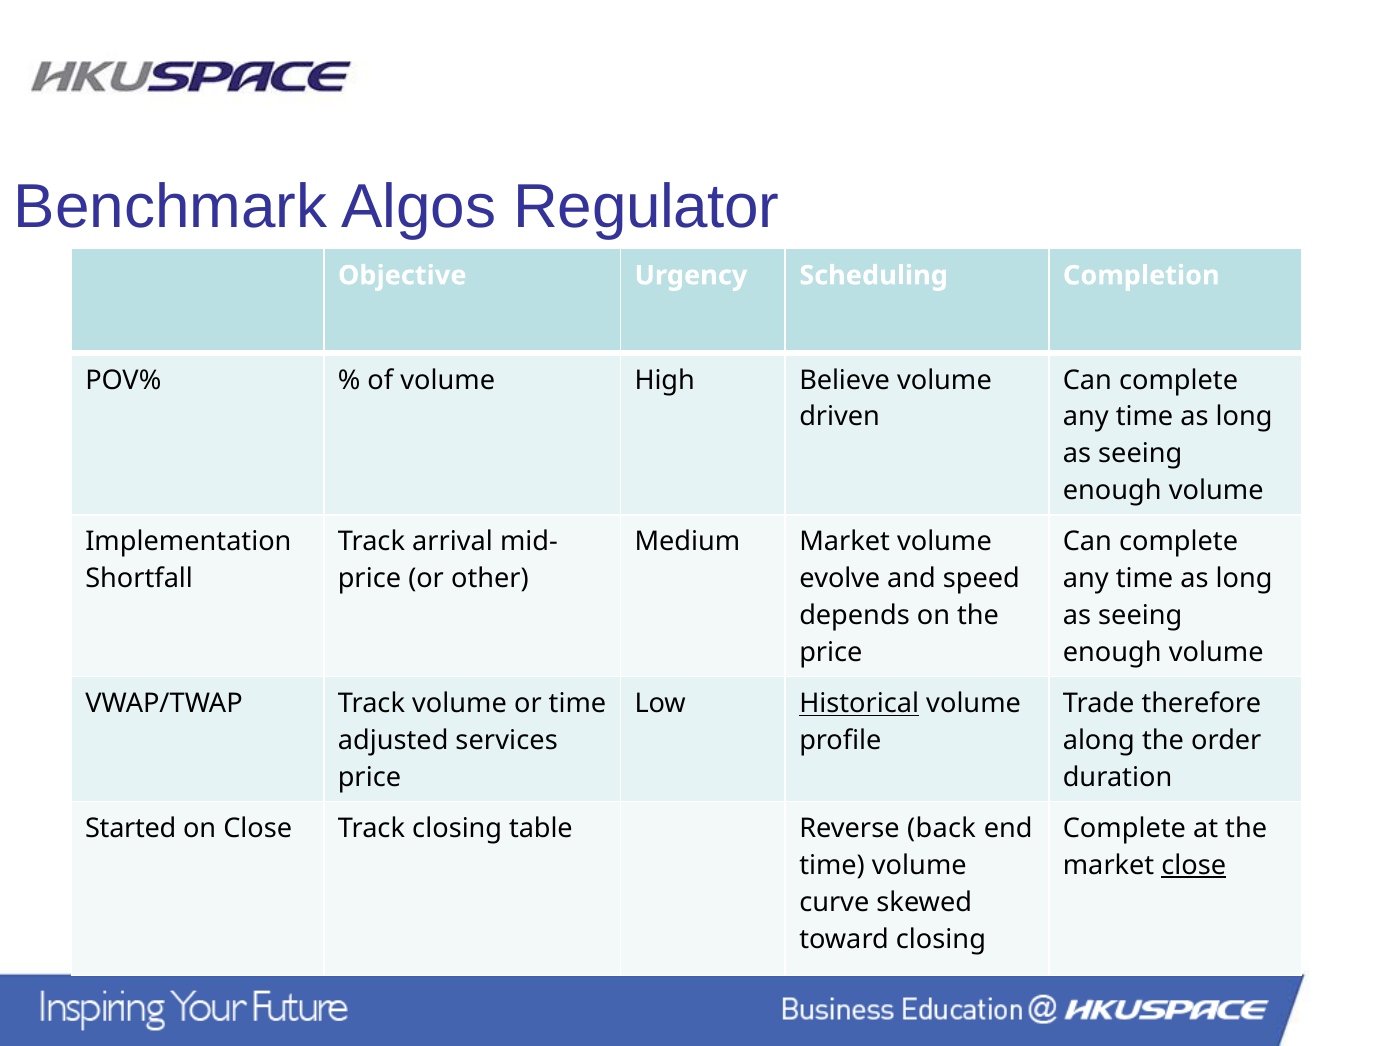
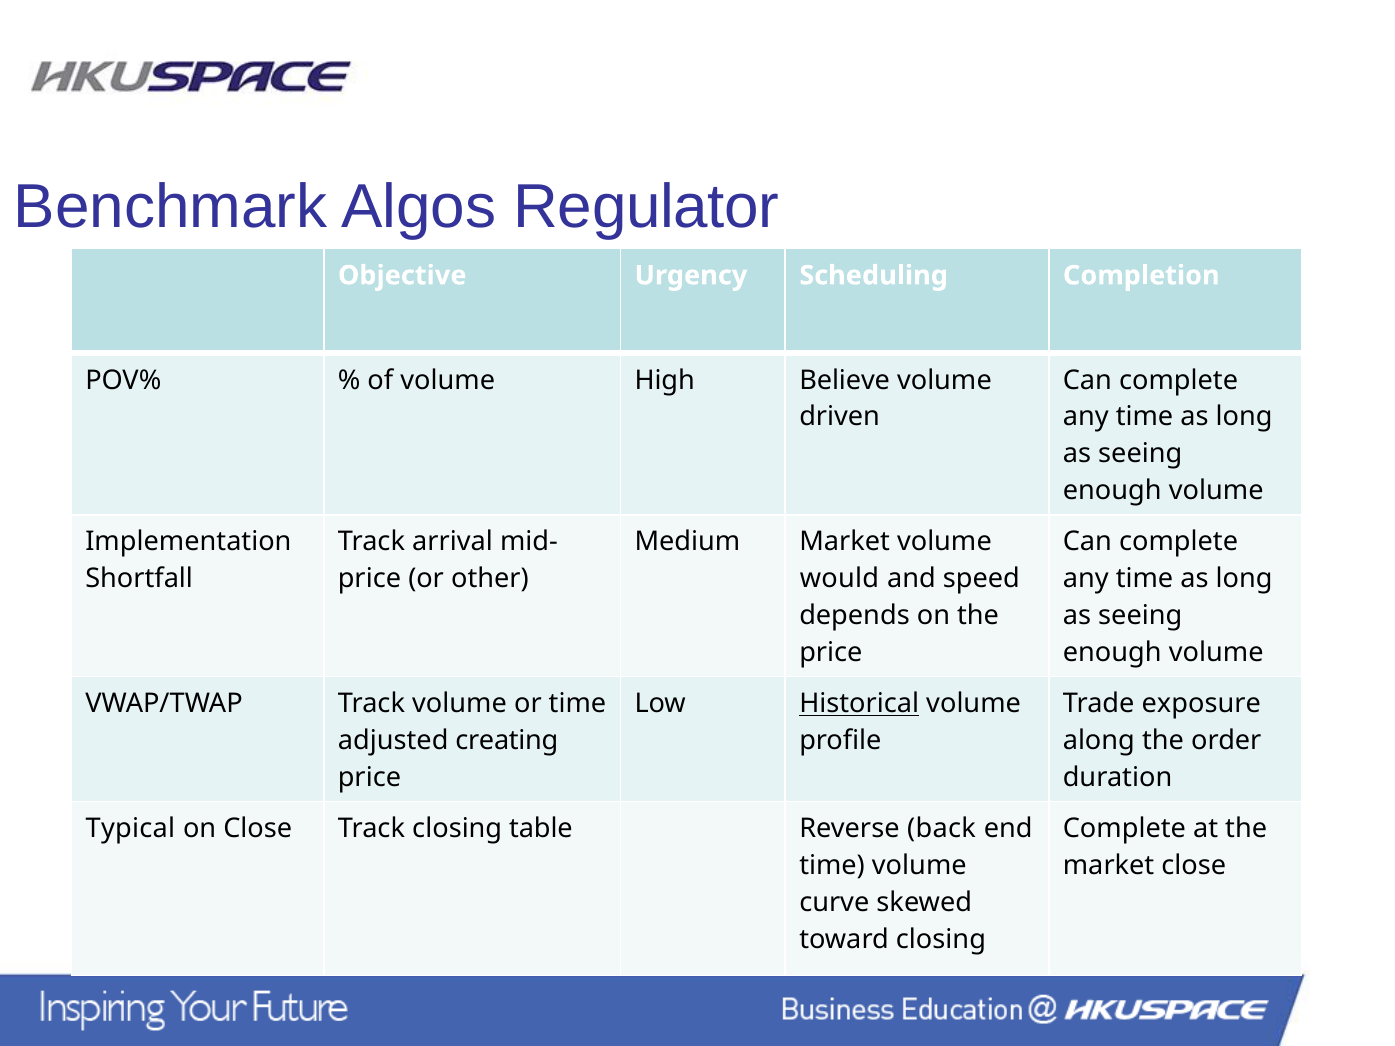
evolve: evolve -> would
therefore: therefore -> exposure
services: services -> creating
Started: Started -> Typical
close at (1194, 866) underline: present -> none
